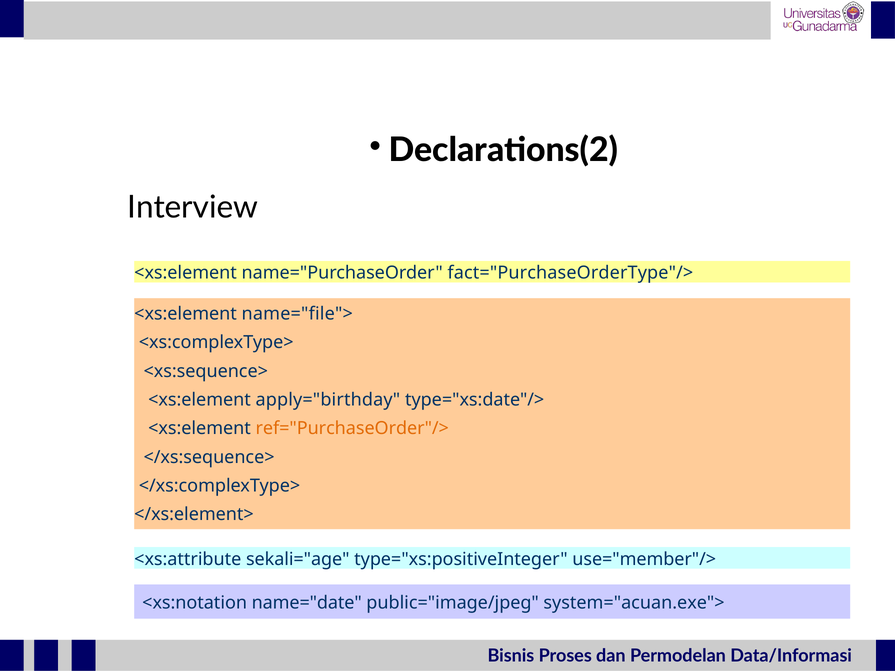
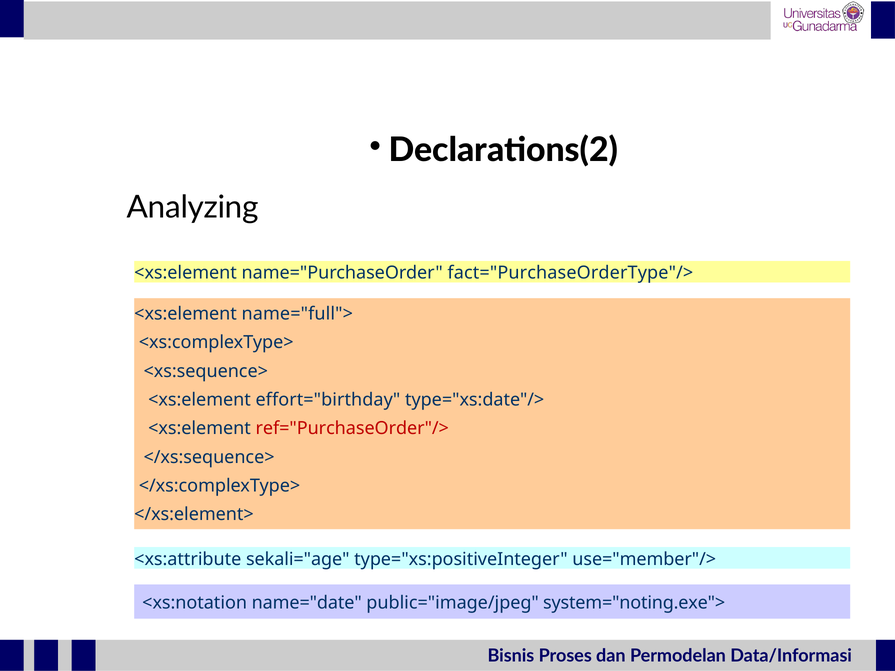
Interview: Interview -> Analyzing
name="file">: name="file"> -> name="full">
apply="birthday: apply="birthday -> effort="birthday
ref="PurchaseOrder"/> colour: orange -> red
system="acuan.exe">: system="acuan.exe"> -> system="noting.exe">
